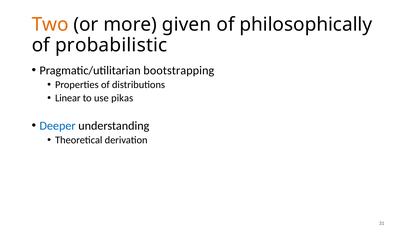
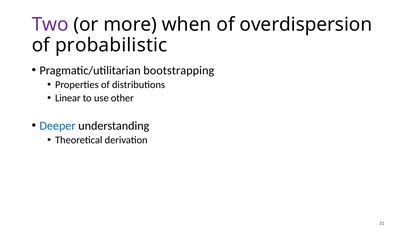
Two colour: orange -> purple
given: given -> when
philosophically: philosophically -> overdispersion
pikas: pikas -> other
